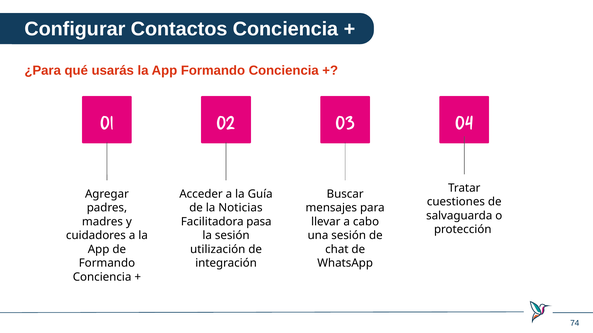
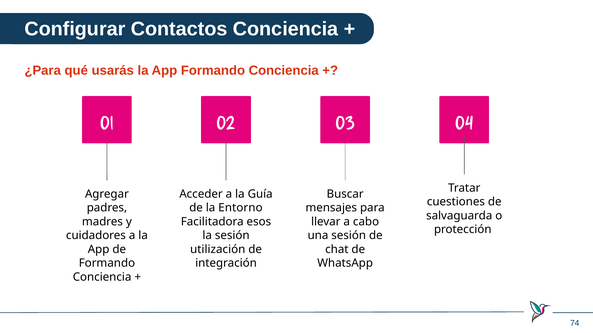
Noticias: Noticias -> Entorno
pasa: pasa -> esos
